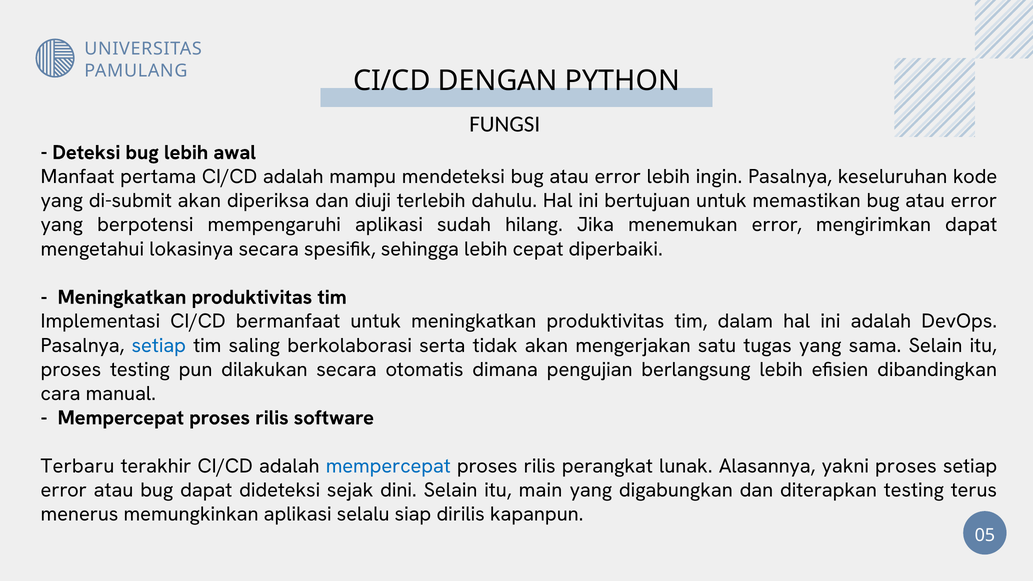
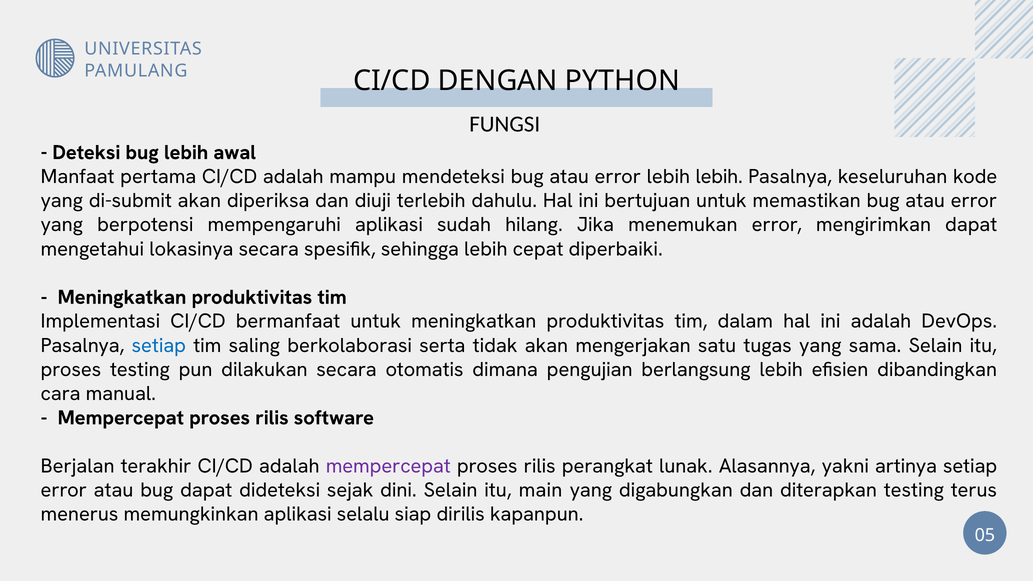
lebih ingin: ingin -> lebih
Terbaru: Terbaru -> Berjalan
mempercepat at (388, 466) colour: blue -> purple
yakni proses: proses -> artinya
